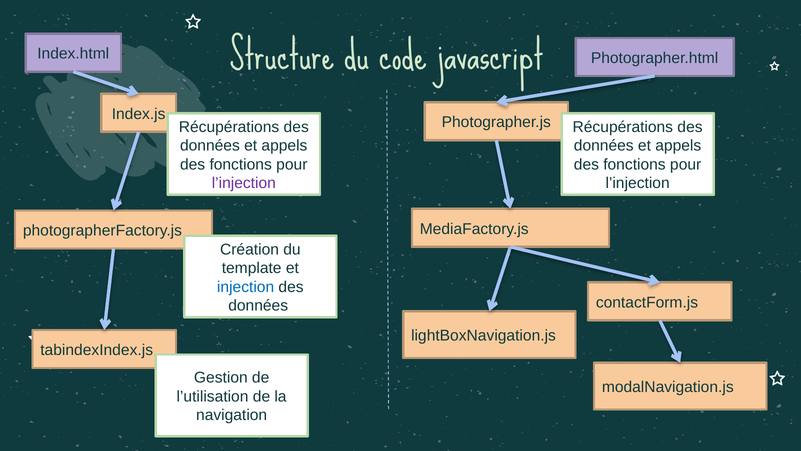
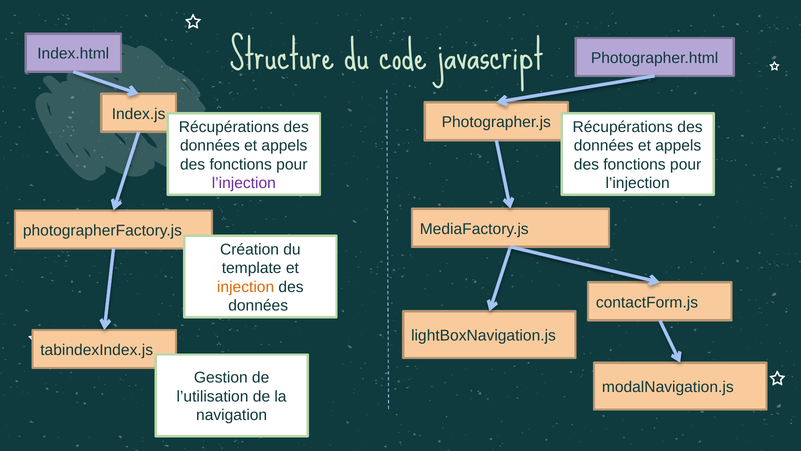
injection colour: blue -> orange
